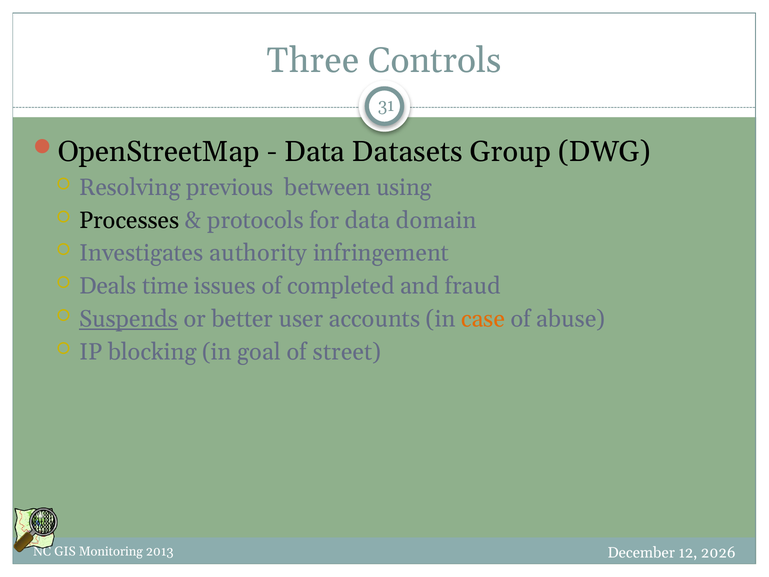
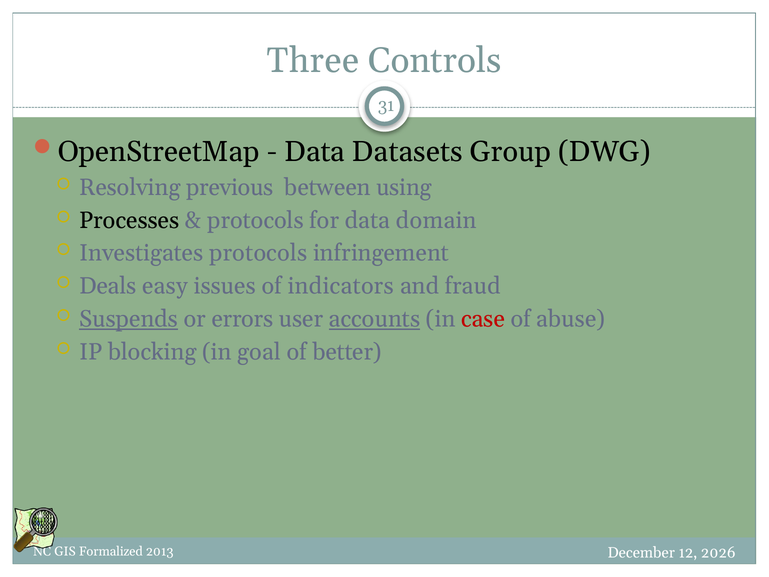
Investigates authority: authority -> protocols
time: time -> easy
completed: completed -> indicators
better: better -> errors
accounts underline: none -> present
case colour: orange -> red
street: street -> better
Monitoring: Monitoring -> Formalized
